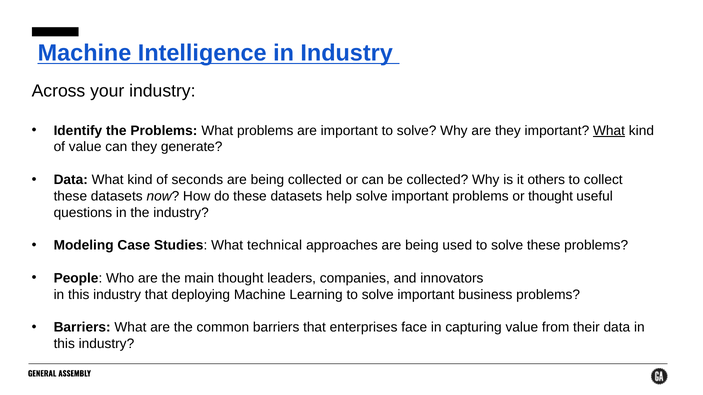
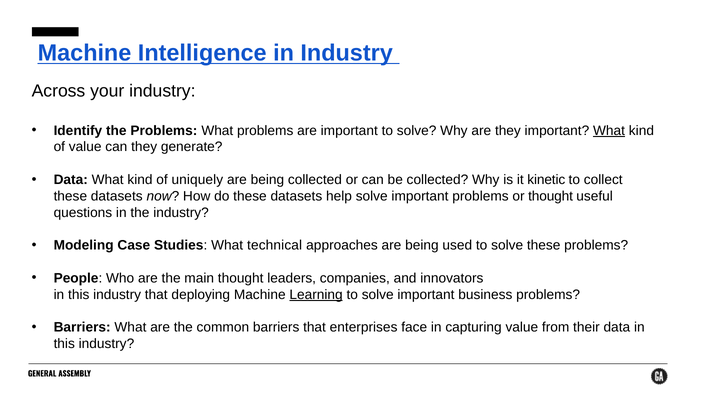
seconds: seconds -> uniquely
others: others -> kinetic
Learning underline: none -> present
